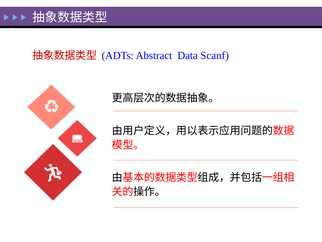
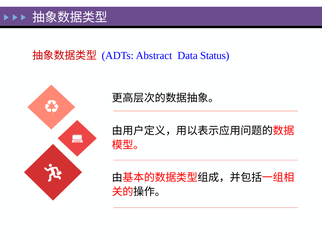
Scanf: Scanf -> Status
